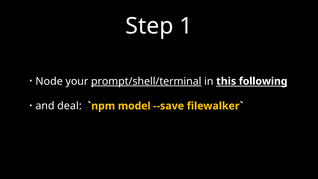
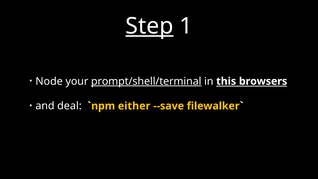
Step underline: none -> present
following: following -> browsers
model: model -> either
